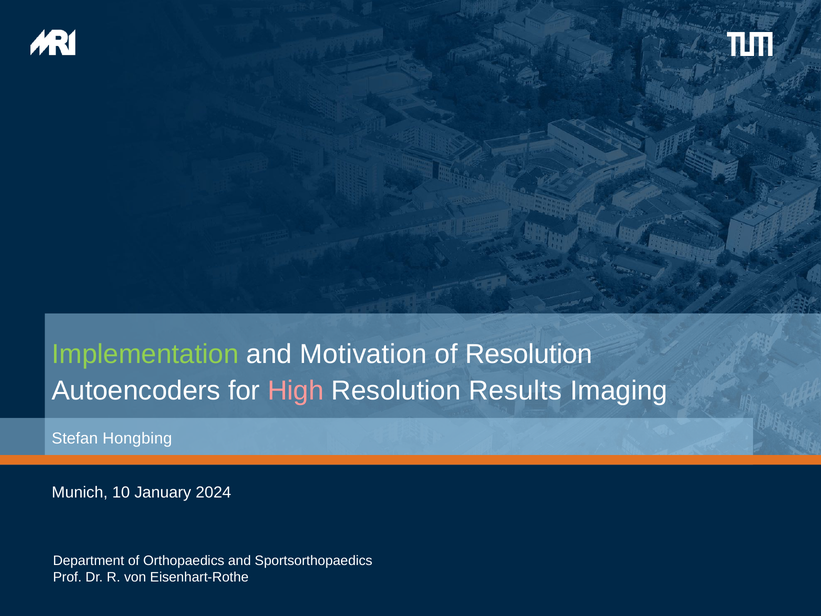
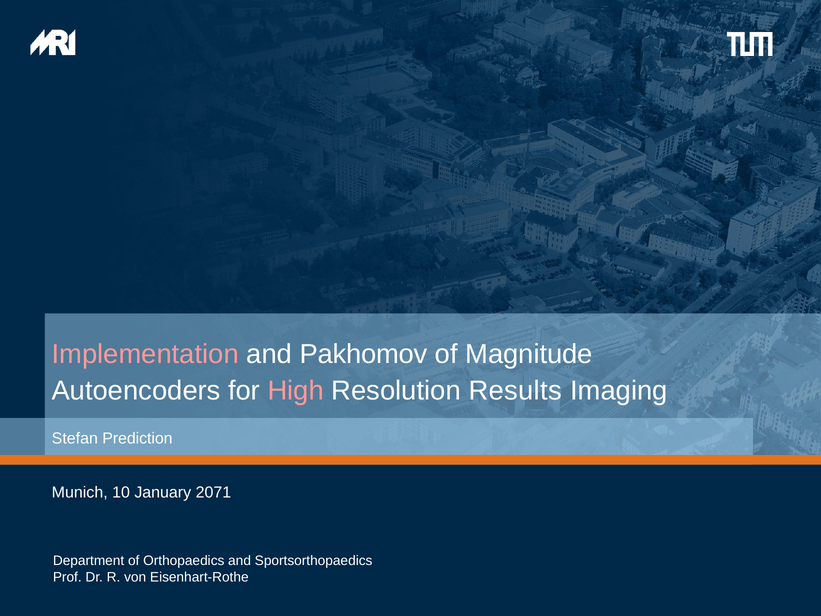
Implementation colour: light green -> pink
Motivation: Motivation -> Pakhomov
of Resolution: Resolution -> Magnitude
Hongbing: Hongbing -> Prediction
2024: 2024 -> 2071
